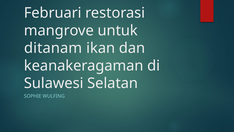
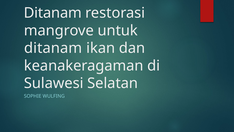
Februari at (53, 13): Februari -> Ditanam
